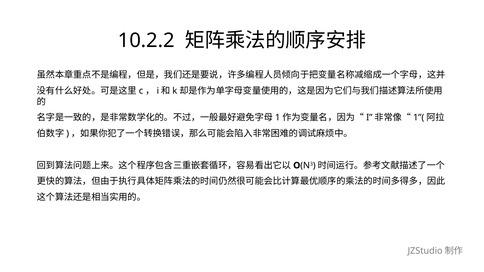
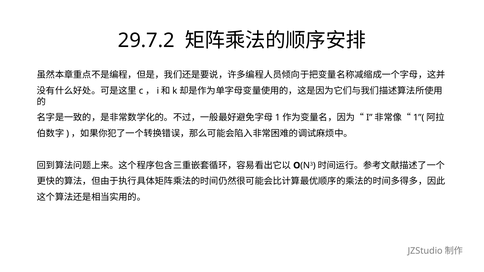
10.2.2: 10.2.2 -> 29.7.2
